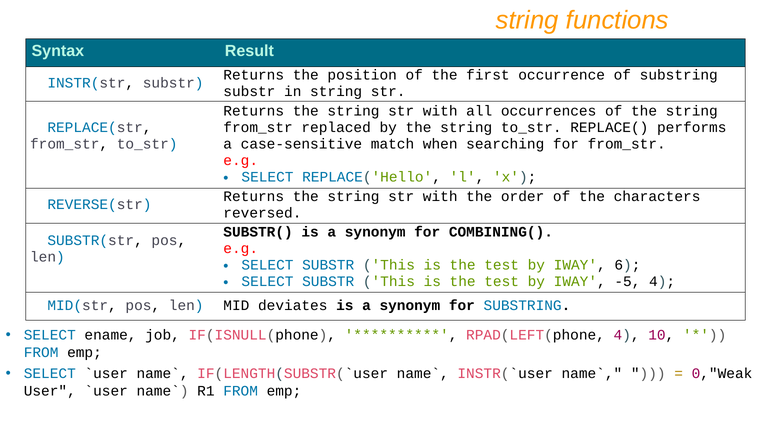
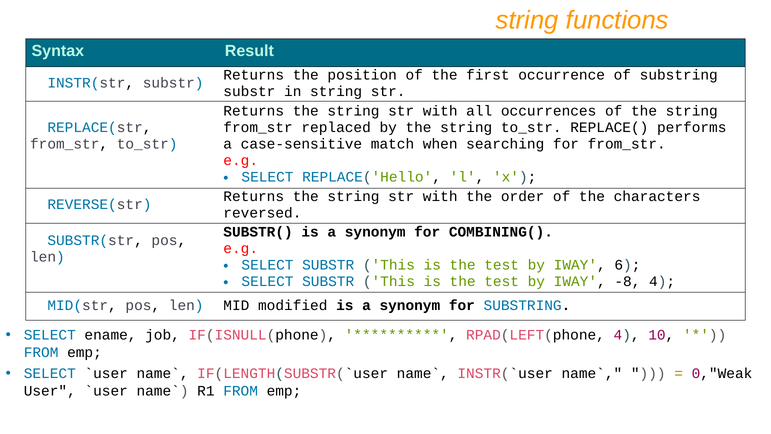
-5: -5 -> -8
deviates: deviates -> modified
